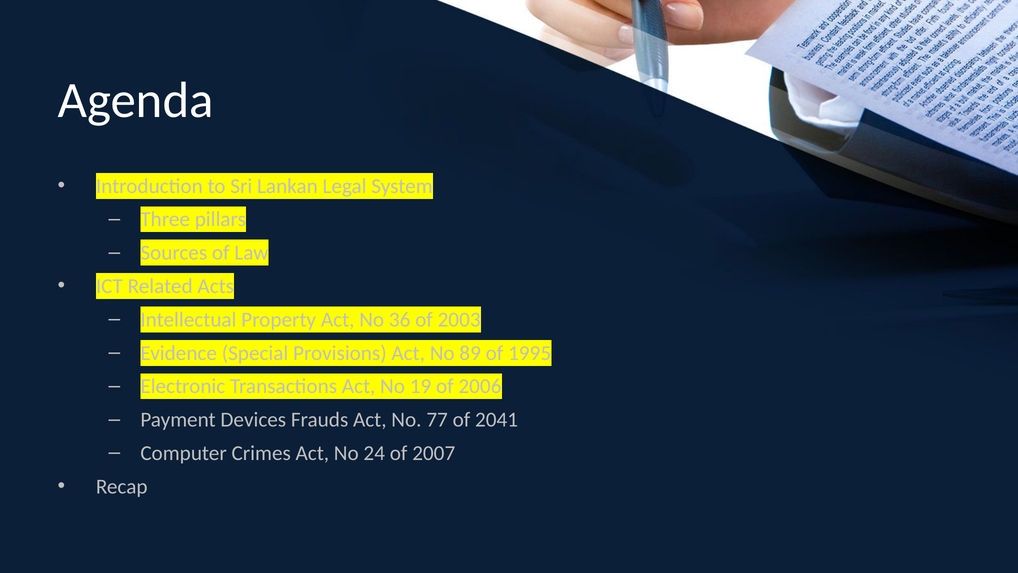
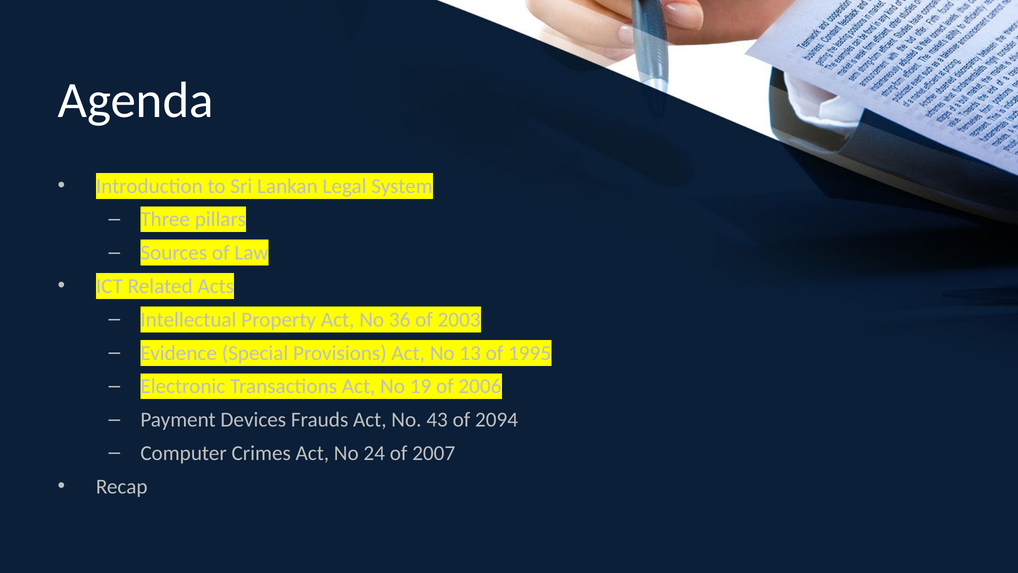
89: 89 -> 13
77: 77 -> 43
2041: 2041 -> 2094
